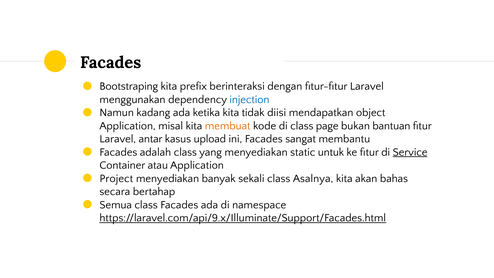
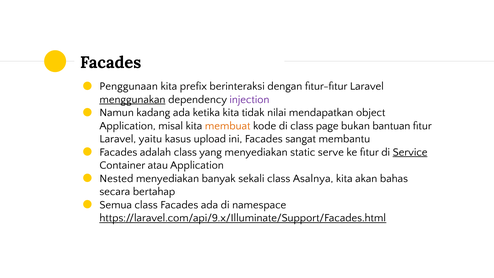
Bootstraping: Bootstraping -> Penggunaan
menggunakan underline: none -> present
injection colour: blue -> purple
diisi: diisi -> nilai
antar: antar -> yaitu
untuk: untuk -> serve
Project: Project -> Nested
